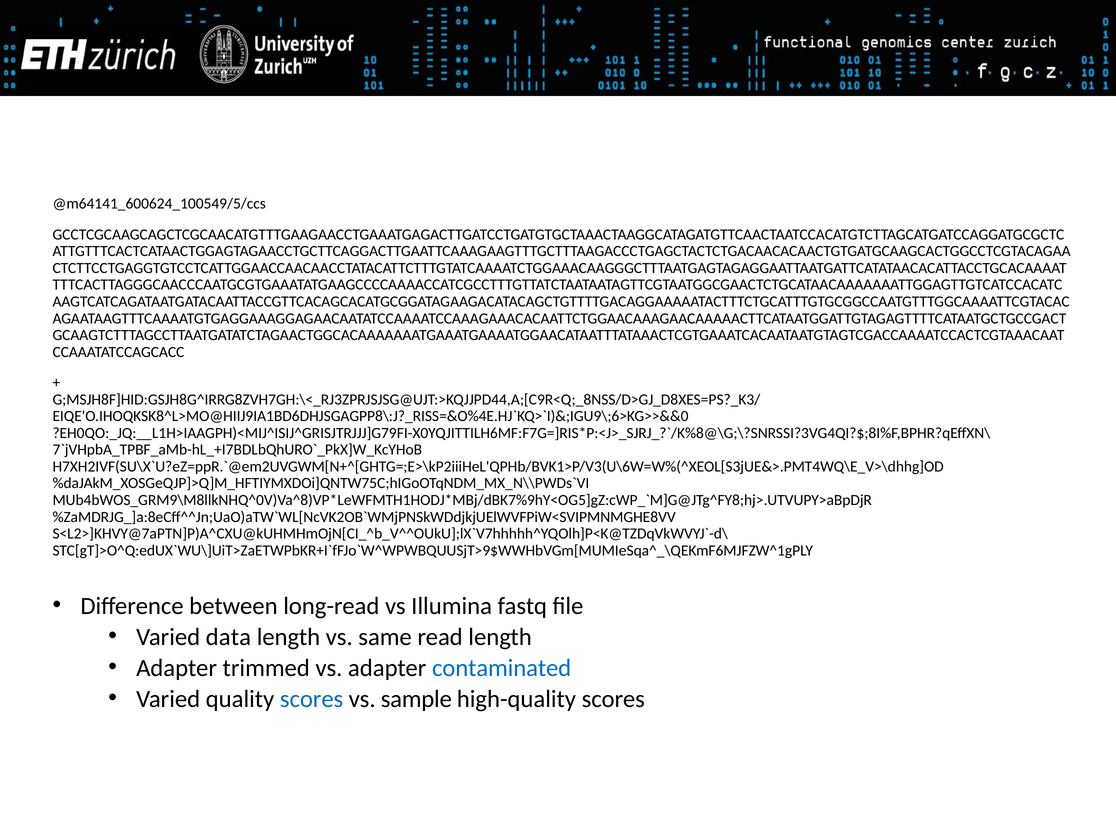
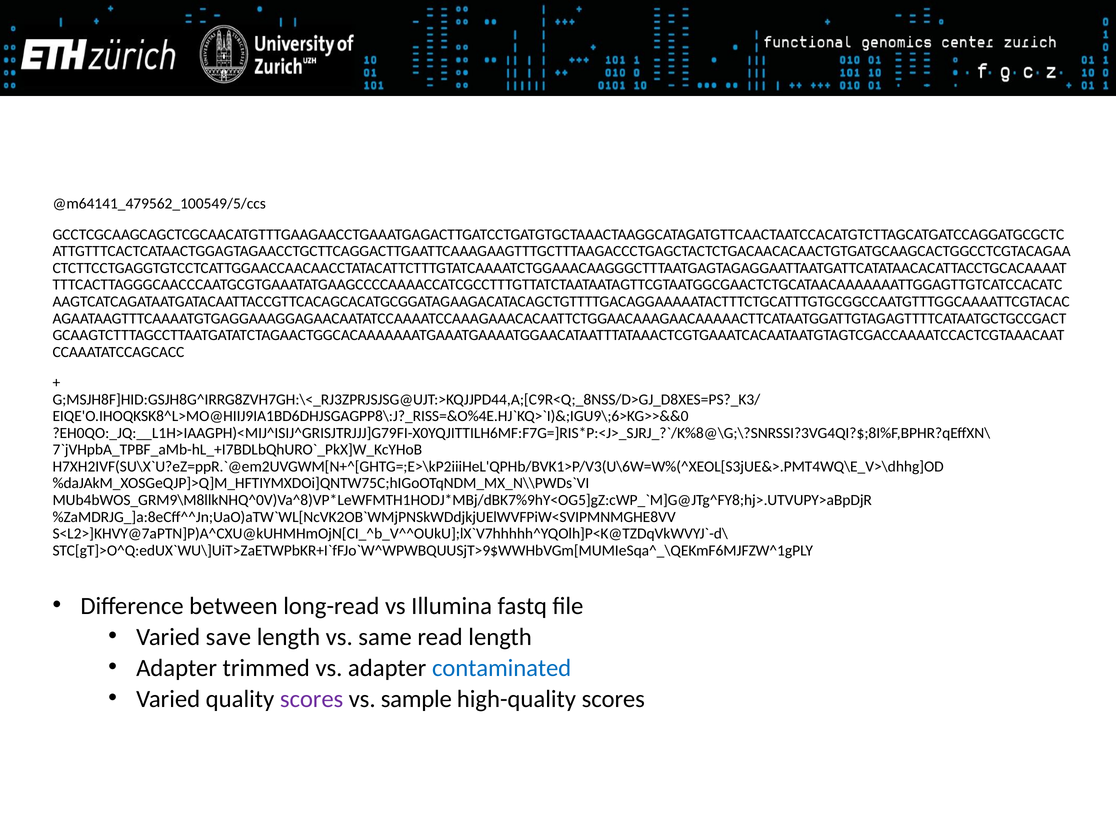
@m64141_600624_100549/5/ccs: @m64141_600624_100549/5/ccs -> @m64141_479562_100549/5/ccs
data: data -> save
scores at (312, 699) colour: blue -> purple
